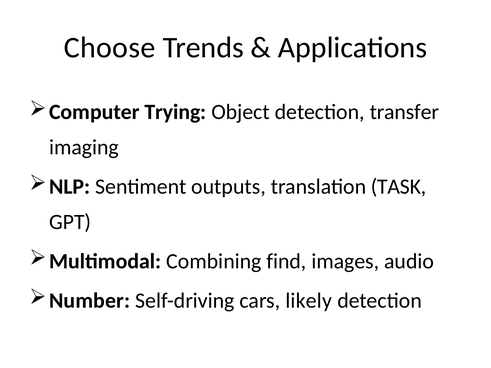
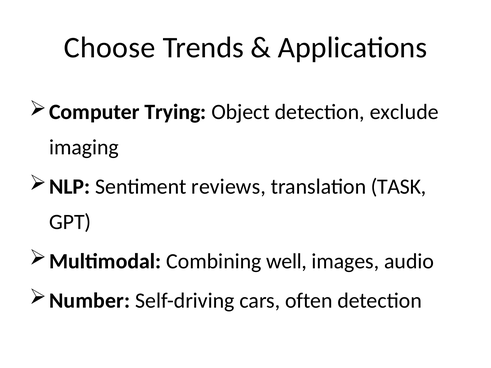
transfer: transfer -> exclude
outputs: outputs -> reviews
find: find -> well
likely: likely -> often
